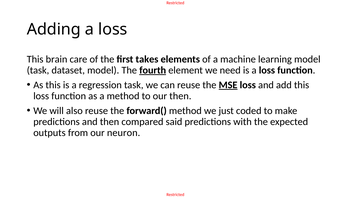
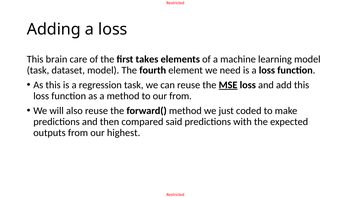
fourth underline: present -> none
our then: then -> from
neuron: neuron -> highest
